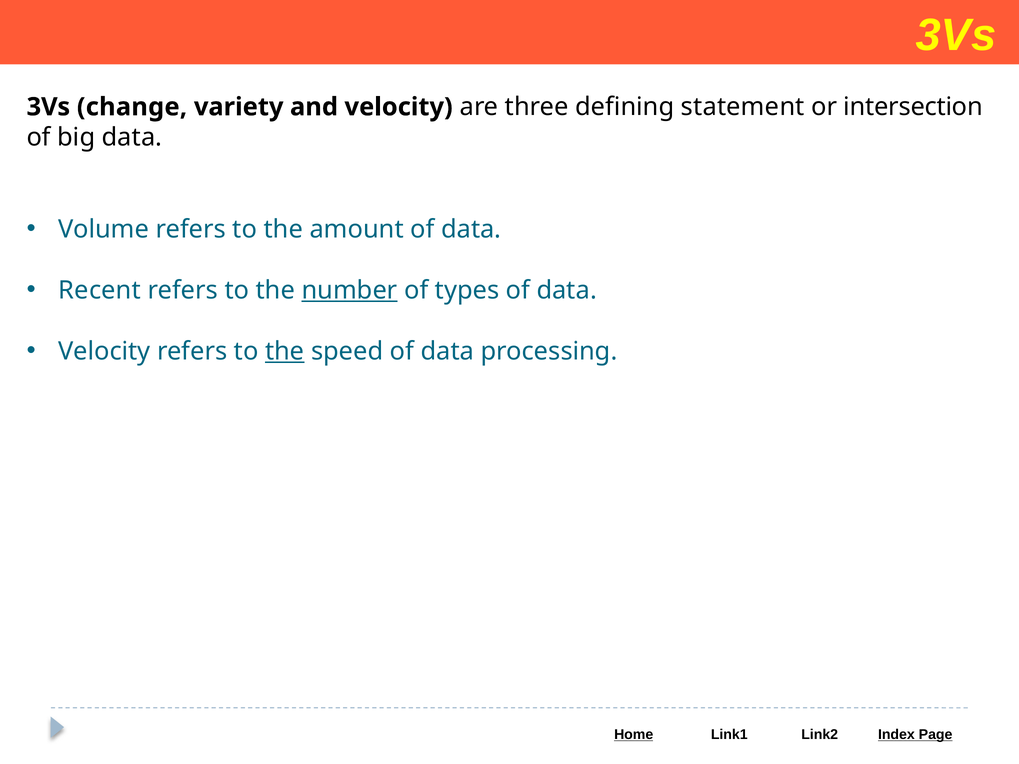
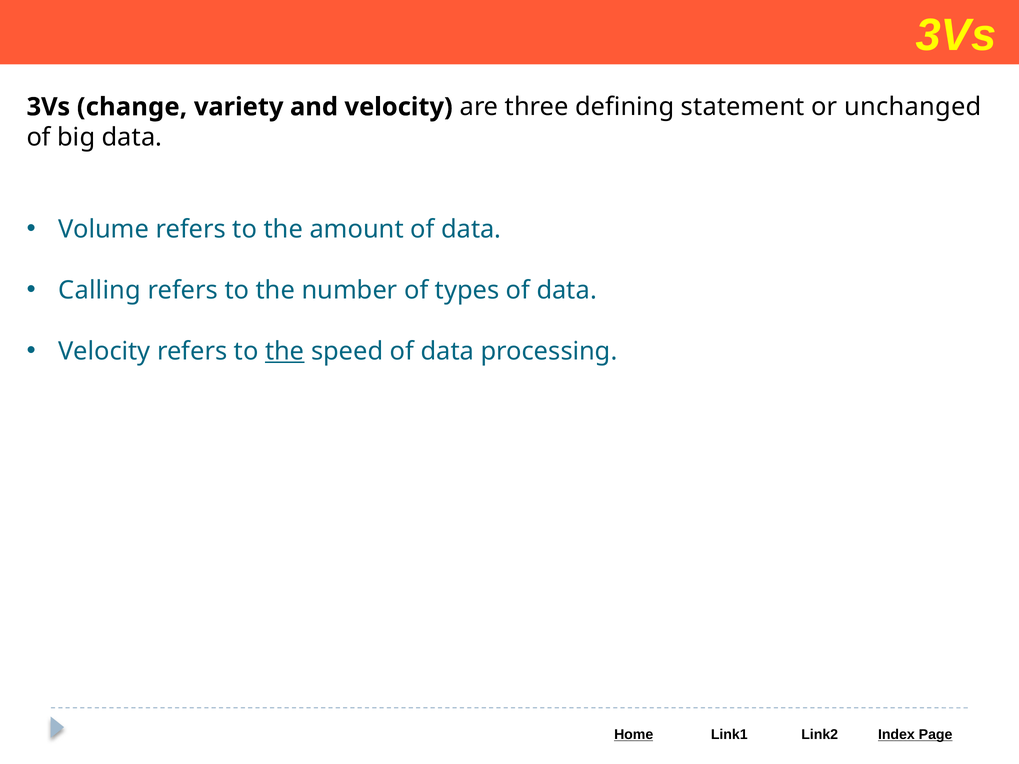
intersection: intersection -> unchanged
Recent: Recent -> Calling
number underline: present -> none
